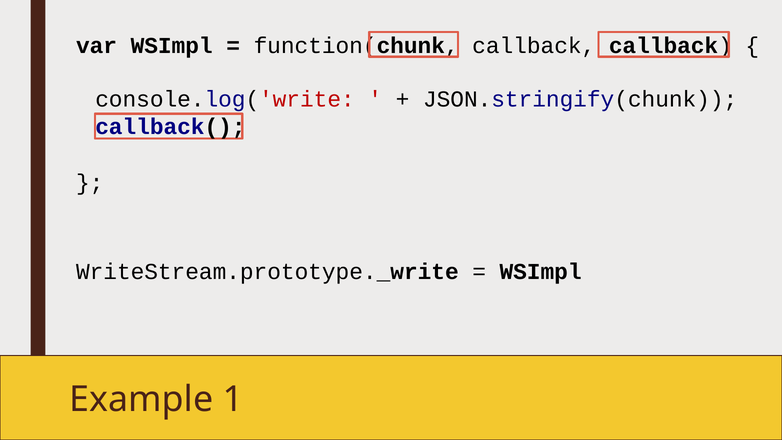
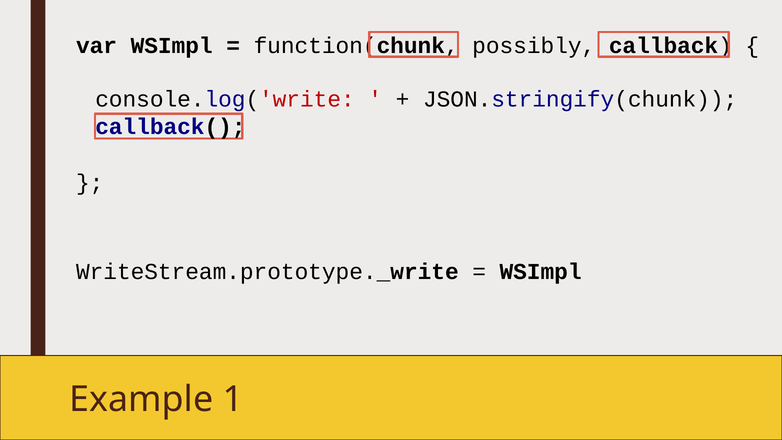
function(chunk callback: callback -> possibly
